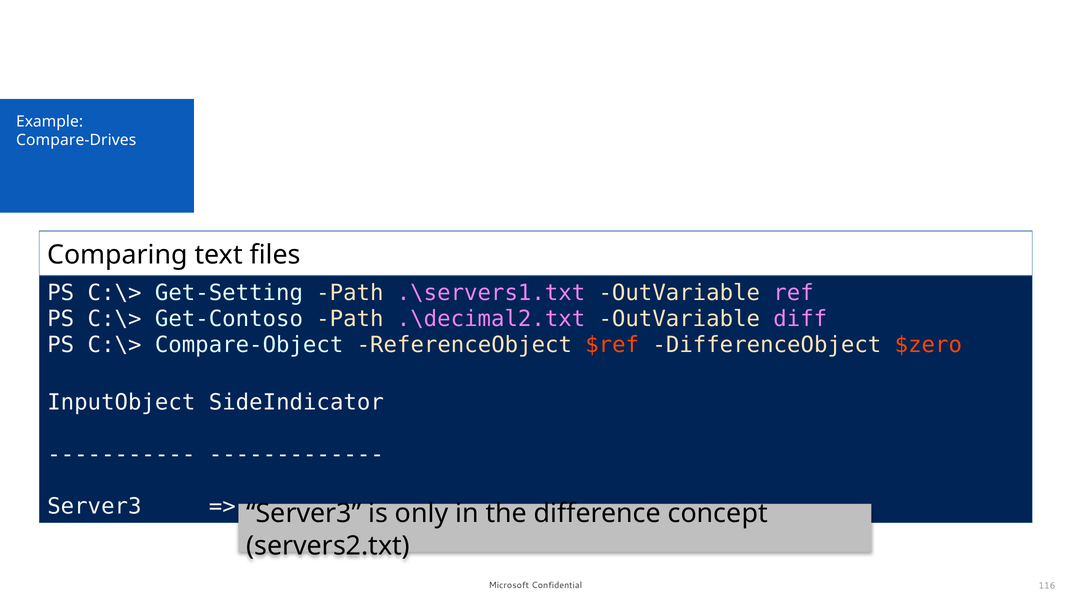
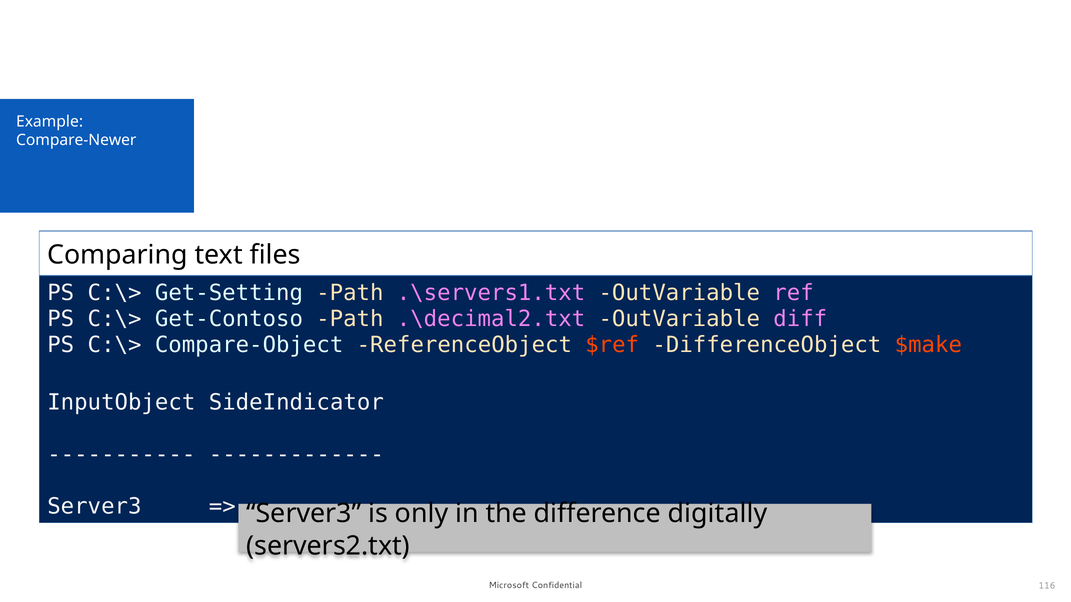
Compare-Drives: Compare-Drives -> Compare-Newer
$zero: $zero -> $make
concept: concept -> digitally
